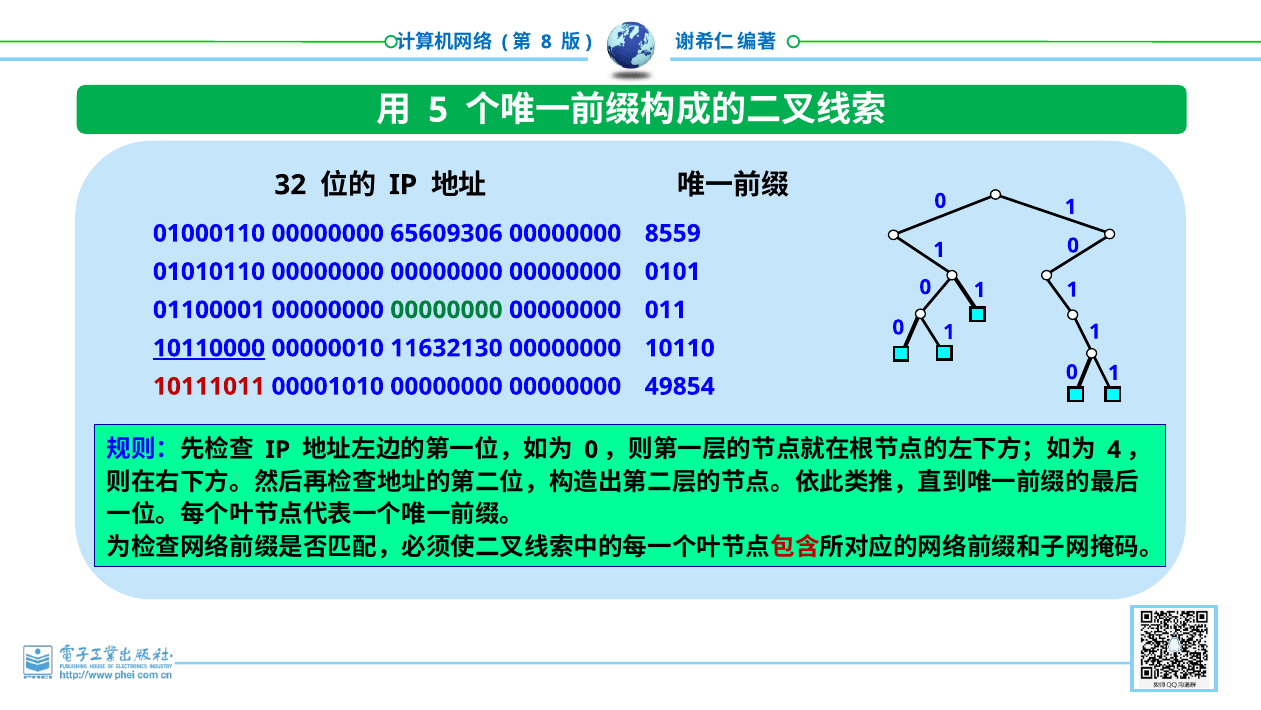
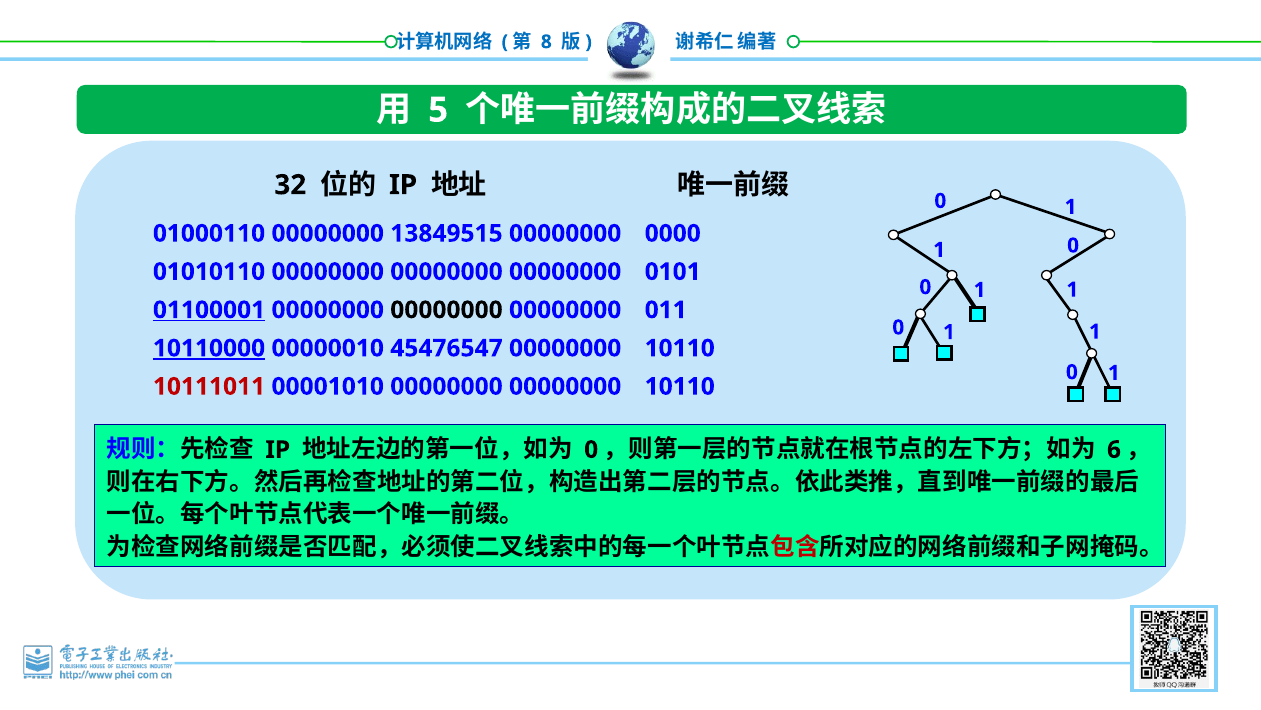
65609306: 65609306 -> 13849515
8559: 8559 -> 0000
01100001 underline: none -> present
00000000 at (446, 310) colour: green -> black
11632130: 11632130 -> 45476547
00000000 00000000 49854: 49854 -> 10110
4: 4 -> 6
